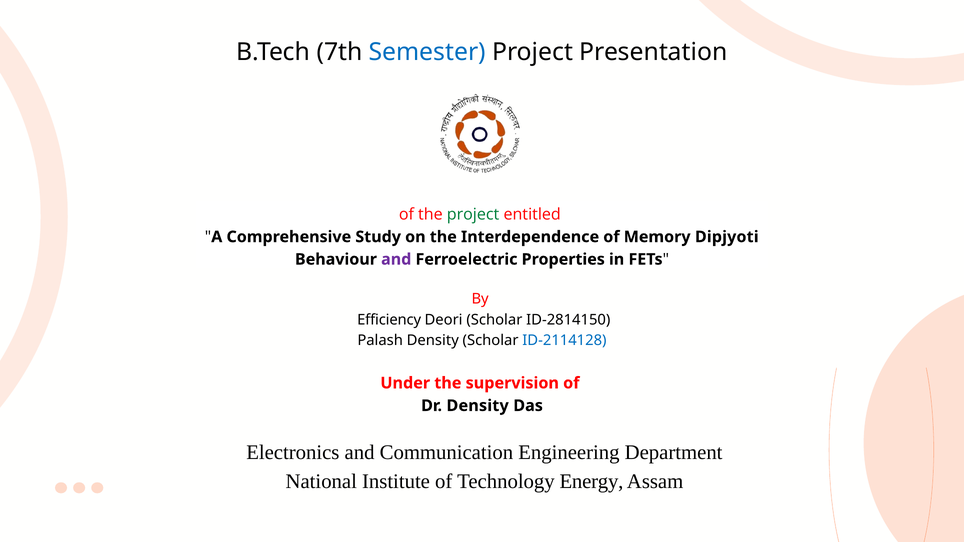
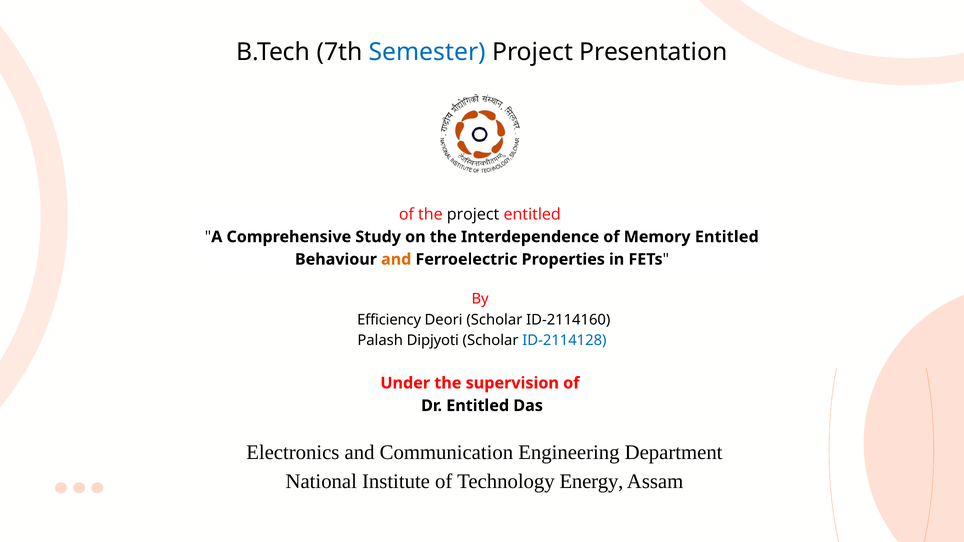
project at (473, 214) colour: green -> black
Memory Dipjyoti: Dipjyoti -> Entitled
and at (396, 259) colour: purple -> orange
ID-2814150: ID-2814150 -> ID-2114160
Palash Density: Density -> Dipjyoti
Dr Density: Density -> Entitled
